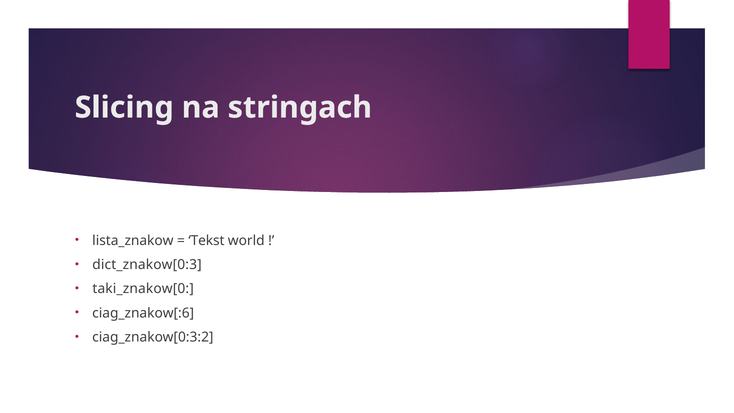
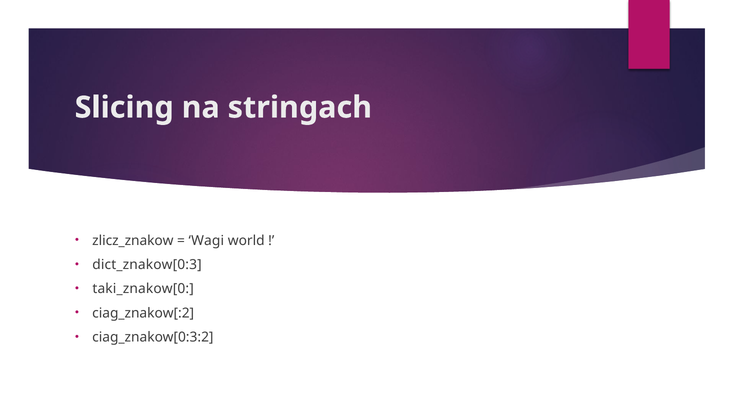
lista_znakow: lista_znakow -> zlicz_znakow
Tekst: Tekst -> Wagi
ciag_znakow[:6: ciag_znakow[:6 -> ciag_znakow[:2
